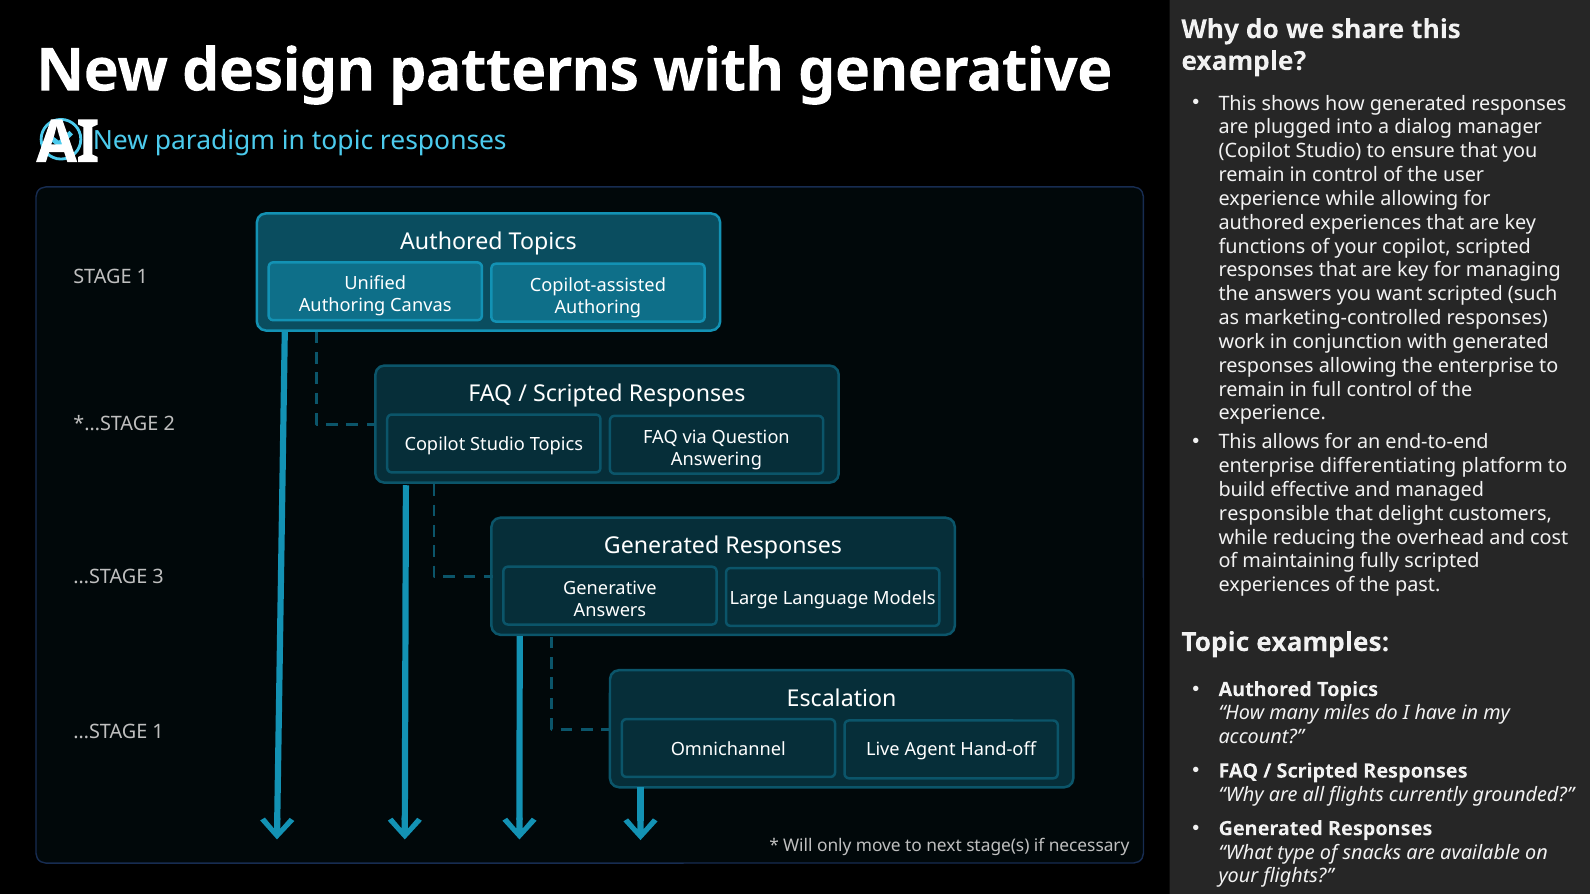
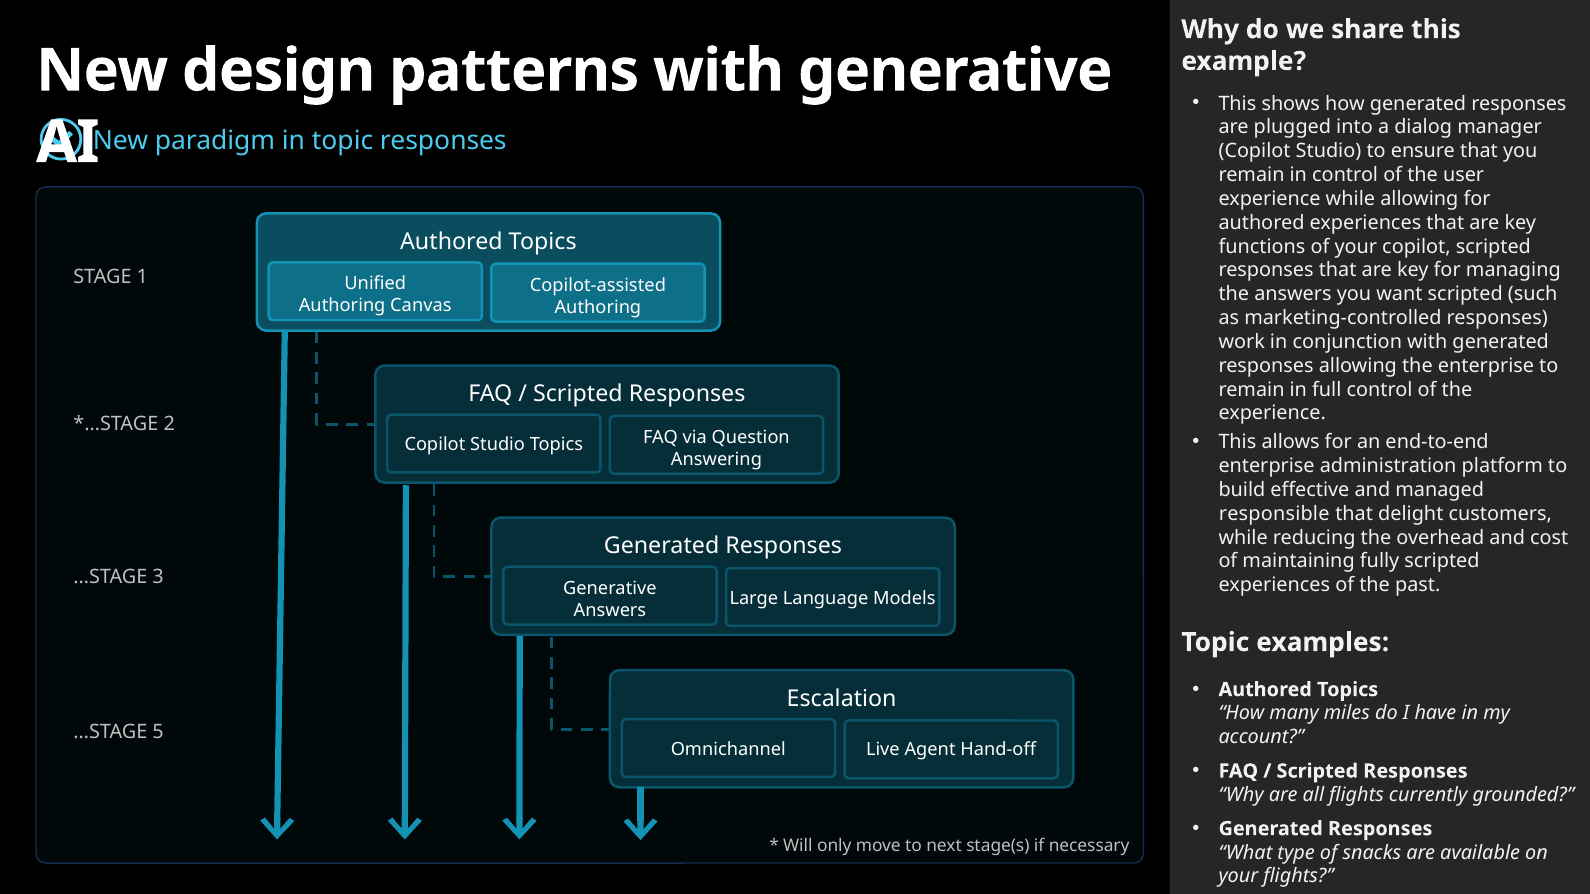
differentiating: differentiating -> administration
…STAGE 1: 1 -> 5
